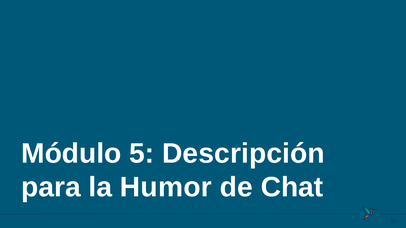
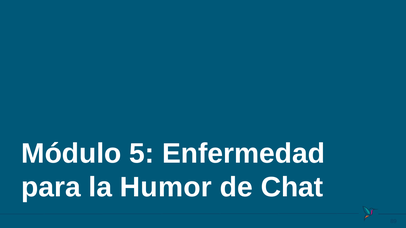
Descripción: Descripción -> Enfermedad
